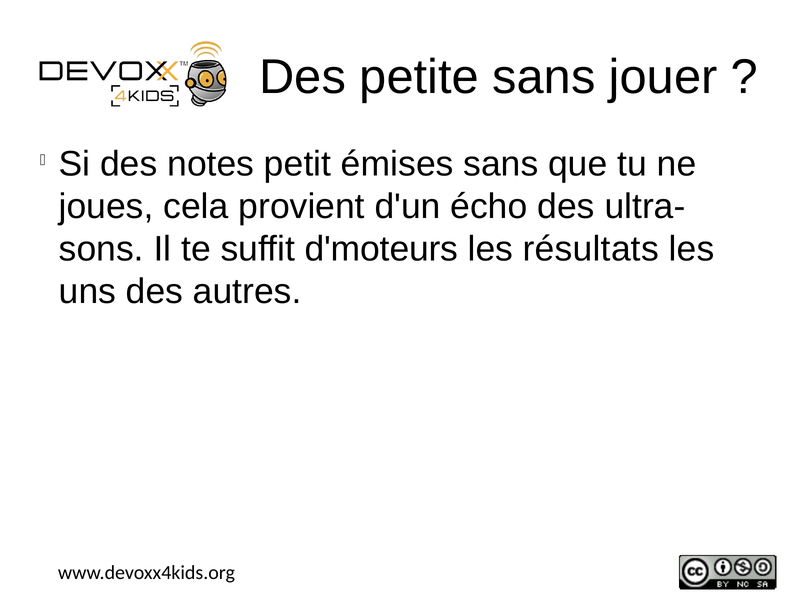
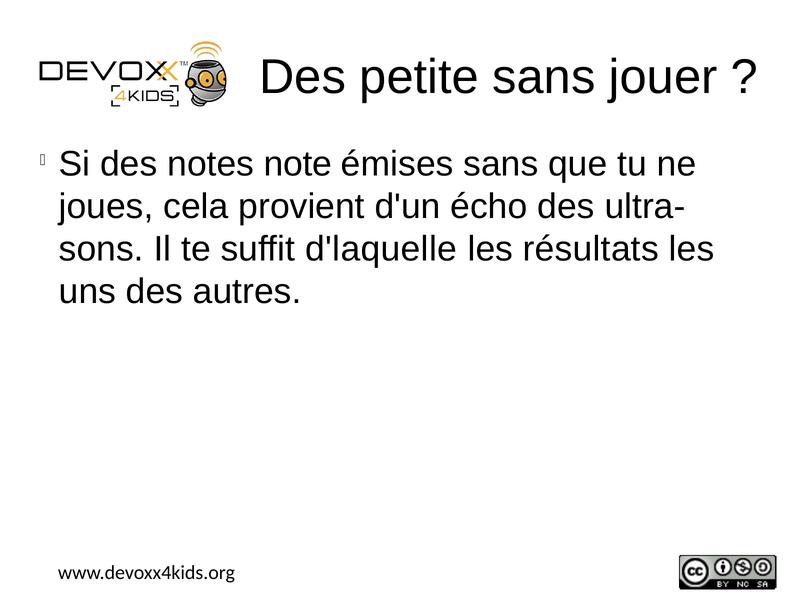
petit: petit -> note
d'moteurs: d'moteurs -> d'laquelle
